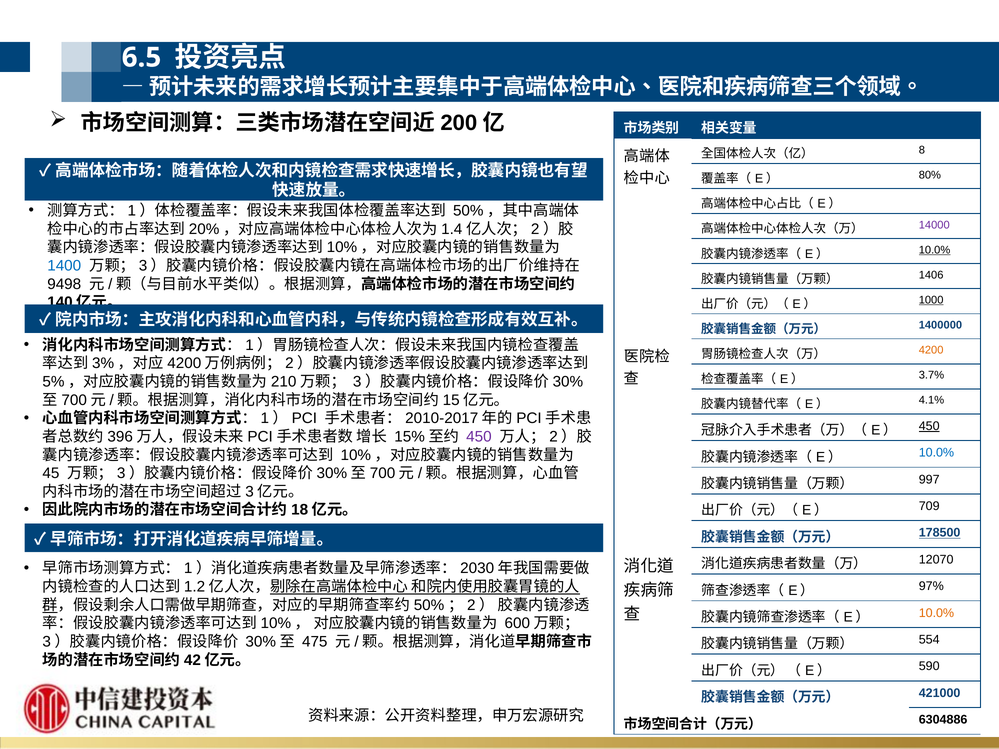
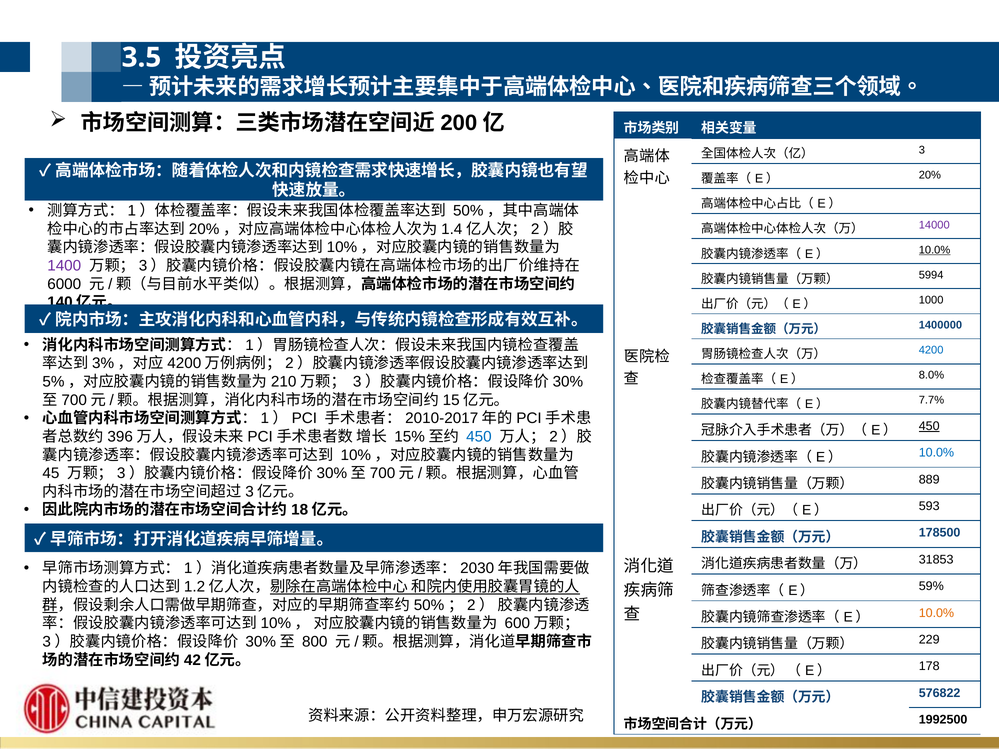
6.5: 6.5 -> 3.5
8: 8 -> 3
80%: 80% -> 20%
1400 colour: blue -> purple
1406: 1406 -> 5994
9498: 9498 -> 6000
1000 underline: present -> none
4200 colour: orange -> blue
3.7%: 3.7% -> 8.0%
4.1%: 4.1% -> 7.7%
450 at (479, 437) colour: purple -> blue
997: 997 -> 889
709: 709 -> 593
178500 underline: present -> none
12070: 12070 -> 31853
97%: 97% -> 59%
475: 475 -> 800
554: 554 -> 229
590: 590 -> 178
421000: 421000 -> 576822
6304886: 6304886 -> 1992500
